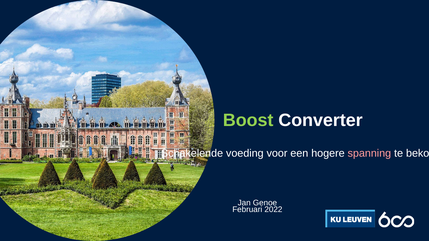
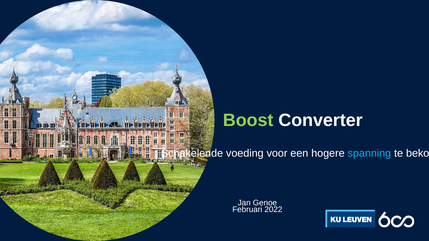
spanning colour: pink -> light blue
